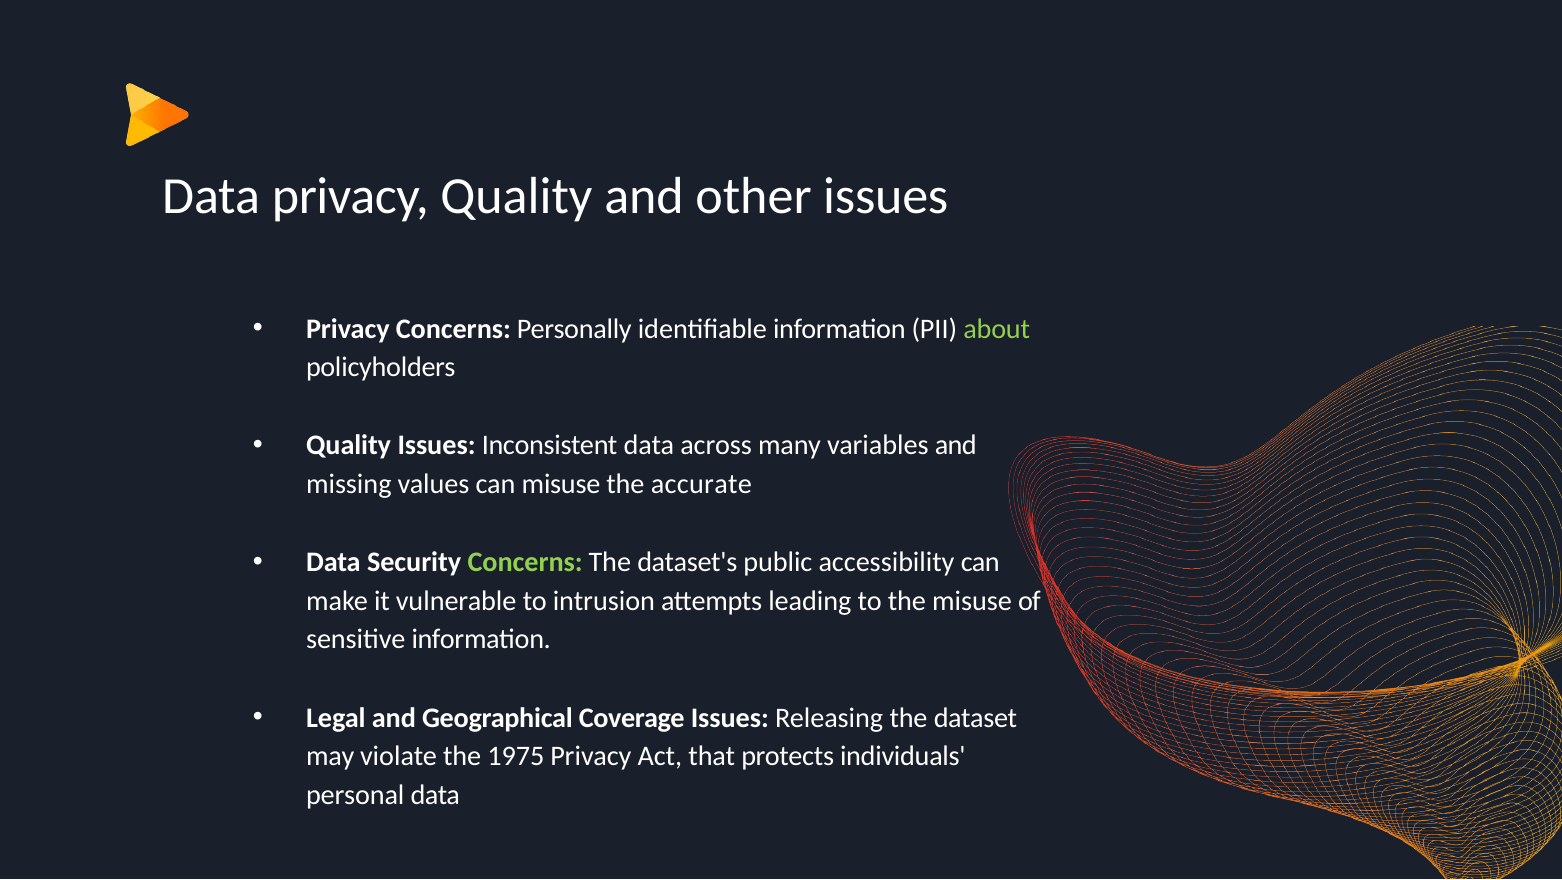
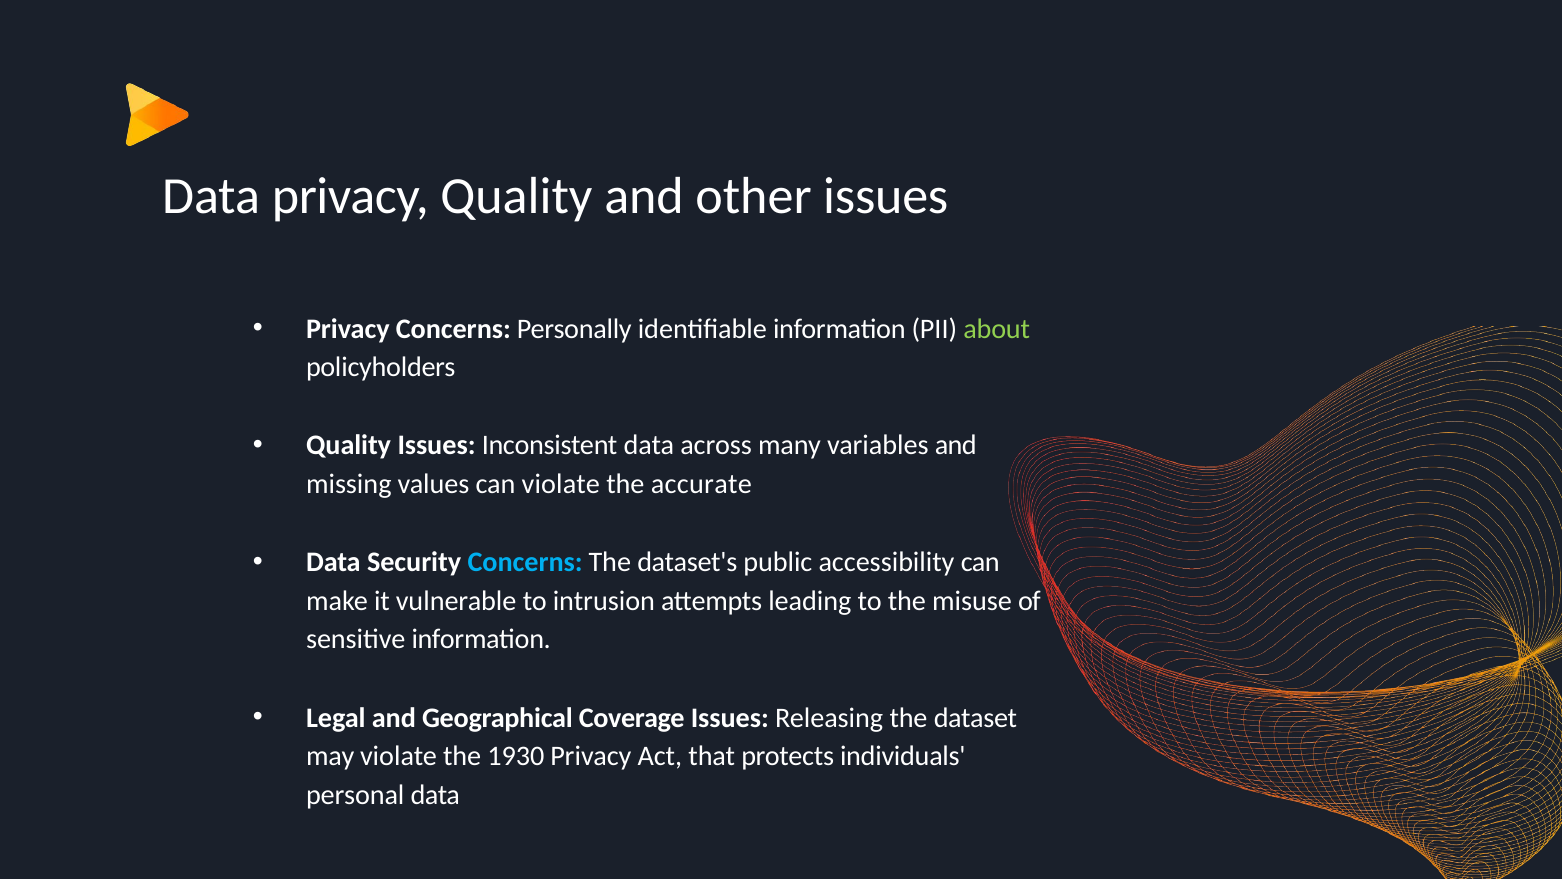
can misuse: misuse -> violate
Concerns at (525, 562) colour: light green -> light blue
1975: 1975 -> 1930
